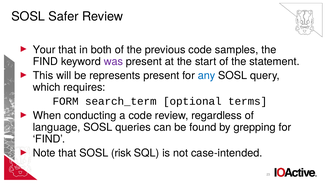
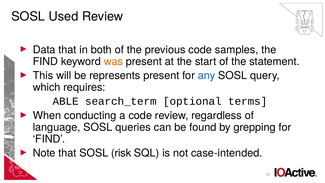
Safer: Safer -> Used
Your: Your -> Data
was colour: purple -> orange
FORM: FORM -> ABLE
